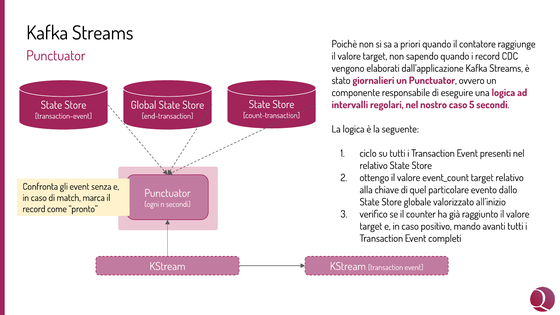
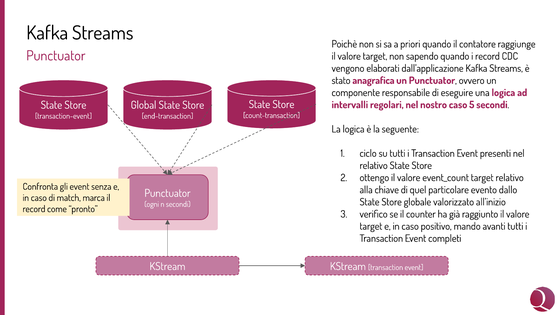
giornalieri: giornalieri -> anagrafica
